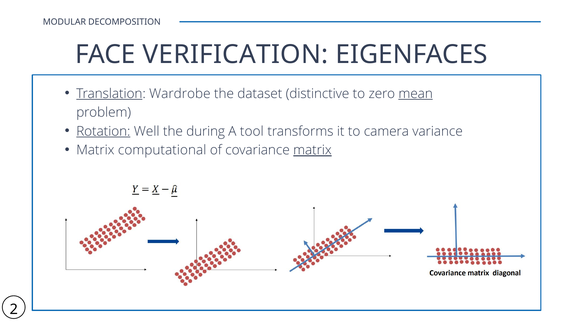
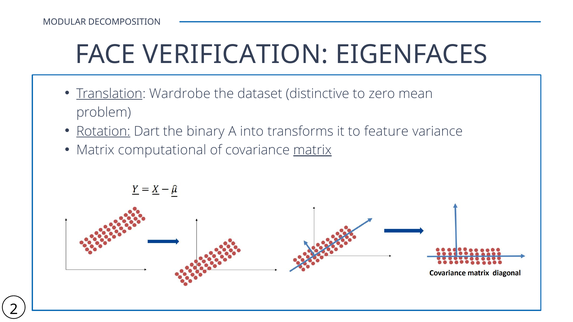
mean underline: present -> none
Well: Well -> Dart
during: during -> binary
tool: tool -> into
camera: camera -> feature
